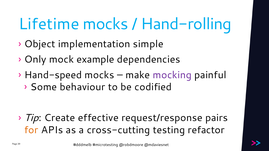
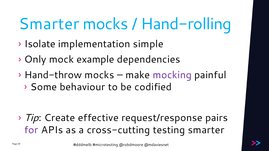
Lifetime at (49, 24): Lifetime -> Smarter
Object: Object -> Isolate
Hand-speed: Hand-speed -> Hand-throw
for colour: orange -> purple
testing refactor: refactor -> smarter
